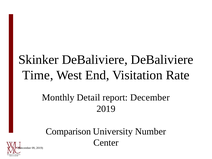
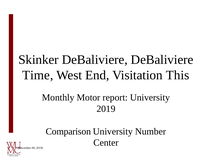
Rate: Rate -> This
Detail: Detail -> Motor
report December: December -> University
